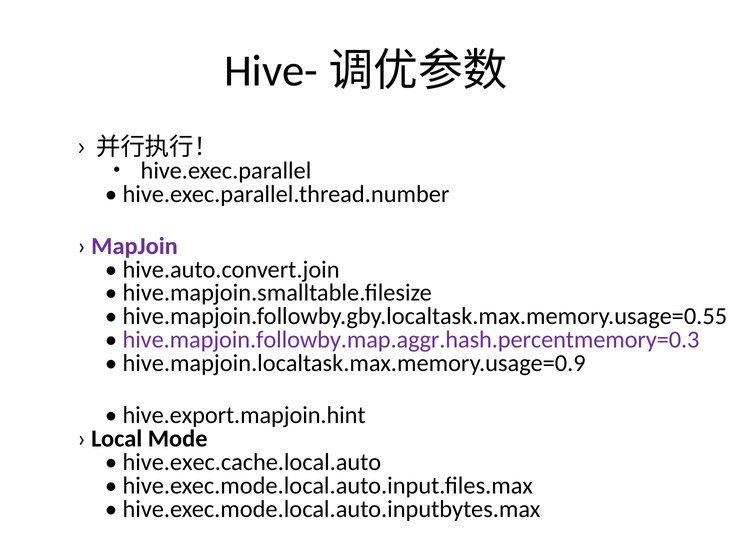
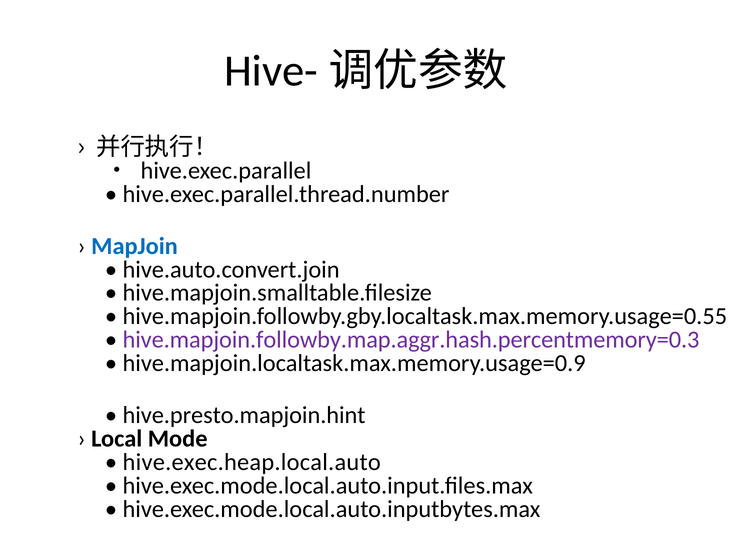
MapJoin colour: purple -> blue
hive.export.mapjoin.hint: hive.export.mapjoin.hint -> hive.presto.mapjoin.hint
hive.exec.cache.local.auto: hive.exec.cache.local.auto -> hive.exec.heap.local.auto
